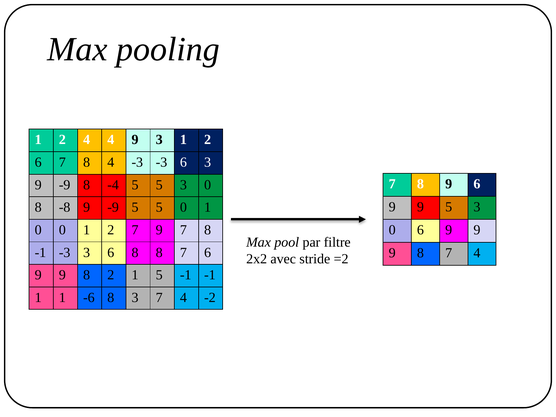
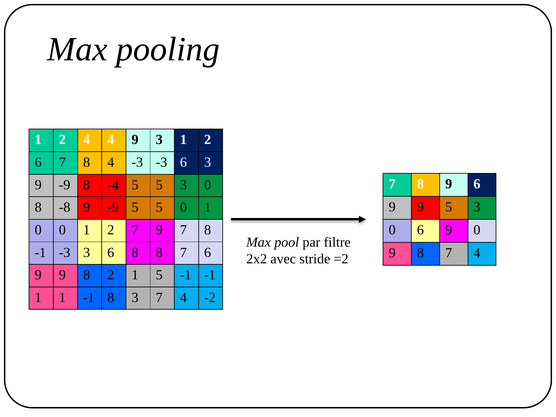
0 6 9 9: 9 -> 0
1 -6: -6 -> -1
